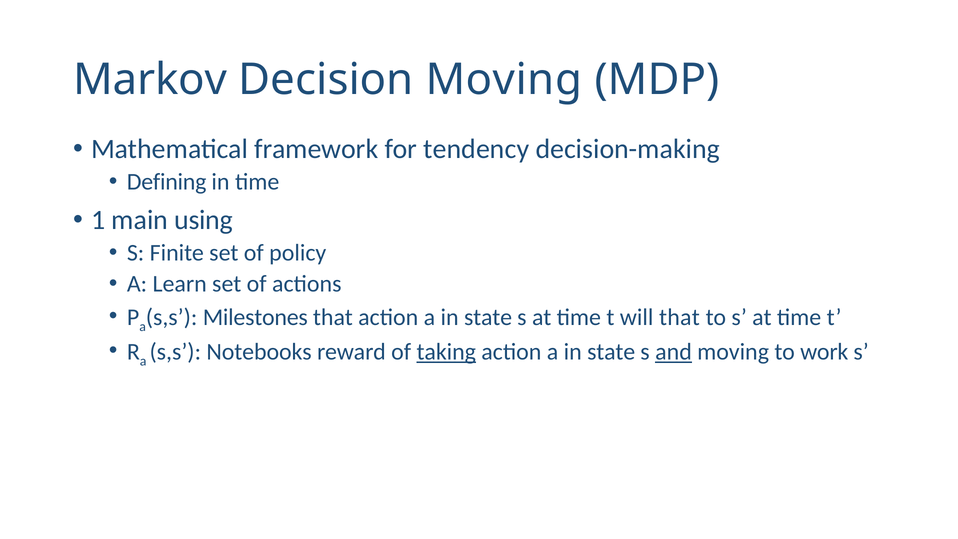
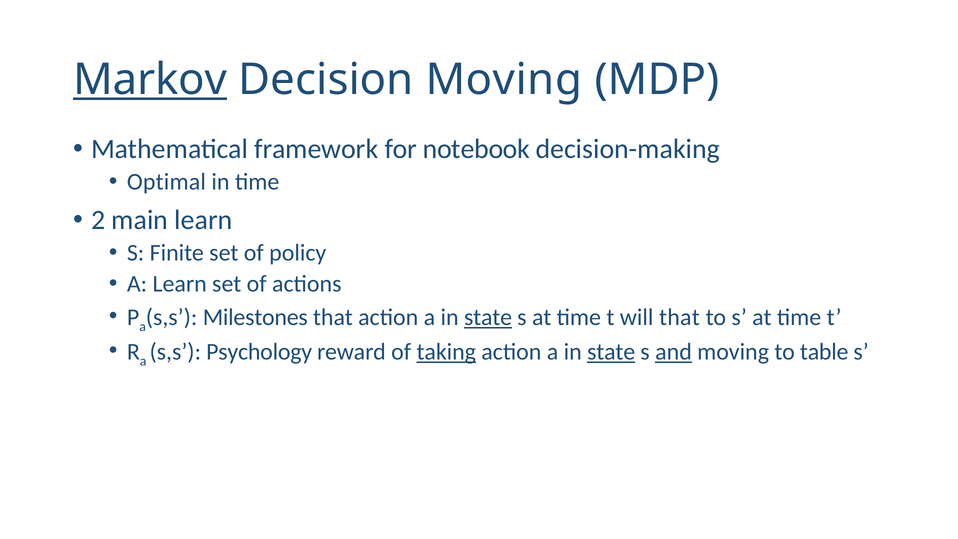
Markov underline: none -> present
tendency: tendency -> notebook
Defining: Defining -> Optimal
1: 1 -> 2
main using: using -> learn
state at (488, 317) underline: none -> present
Notebooks: Notebooks -> Psychology
state at (611, 352) underline: none -> present
work: work -> table
